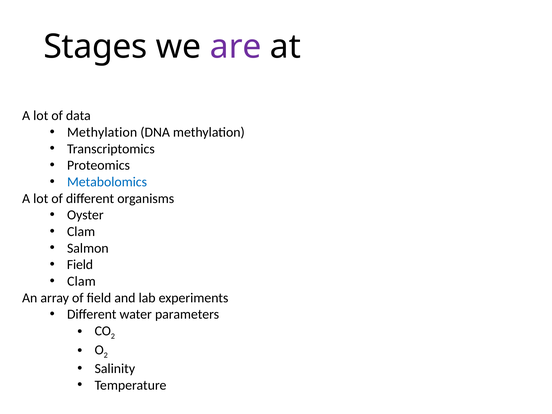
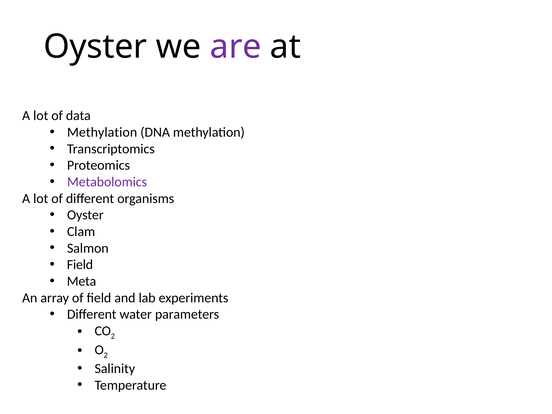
Stages at (95, 47): Stages -> Oyster
Metabolomics colour: blue -> purple
Clam at (81, 281): Clam -> Meta
